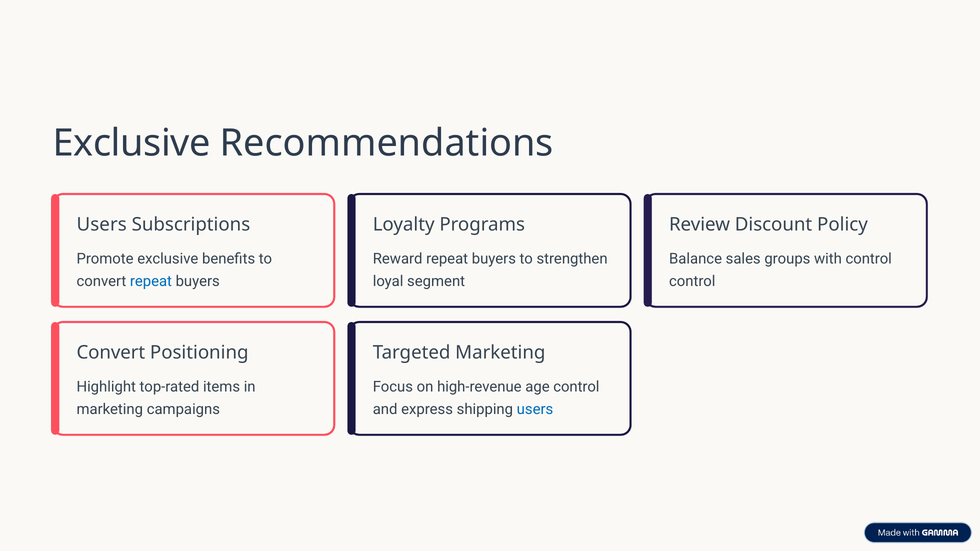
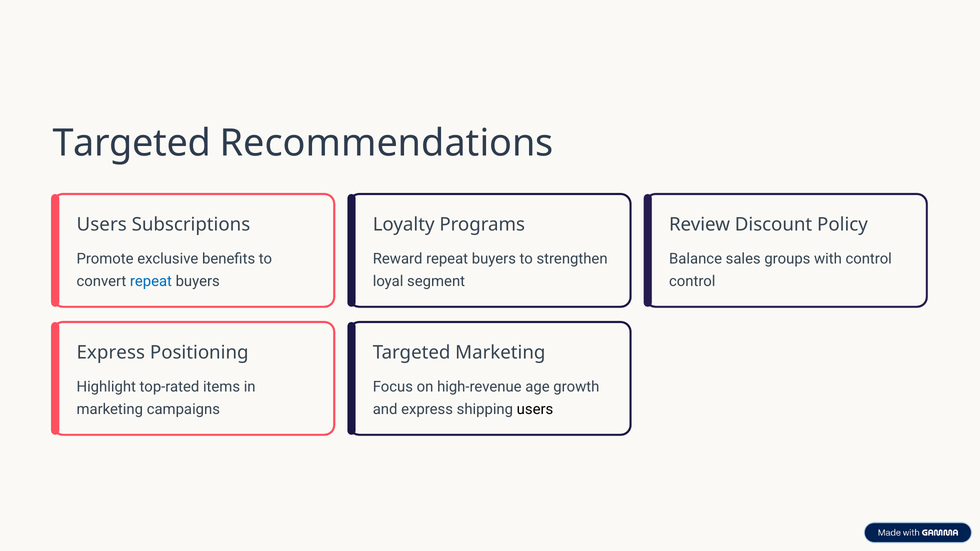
Exclusive at (132, 143): Exclusive -> Targeted
Convert at (111, 353): Convert -> Express
age control: control -> growth
users at (535, 409) colour: blue -> black
